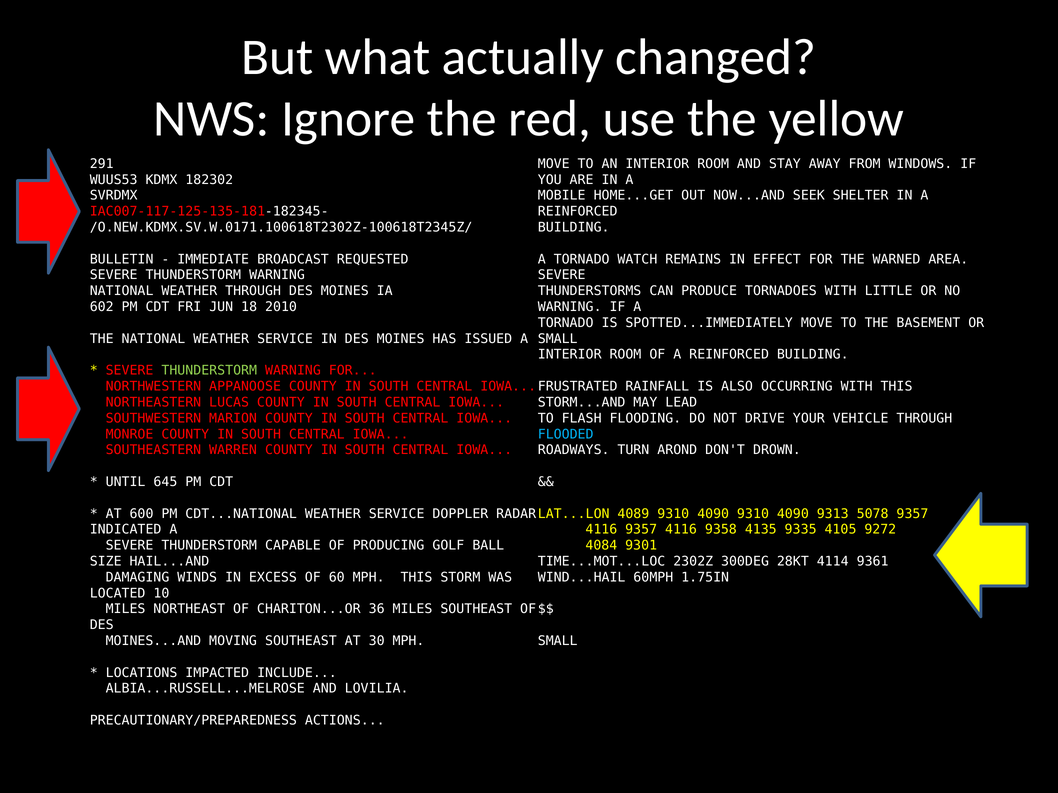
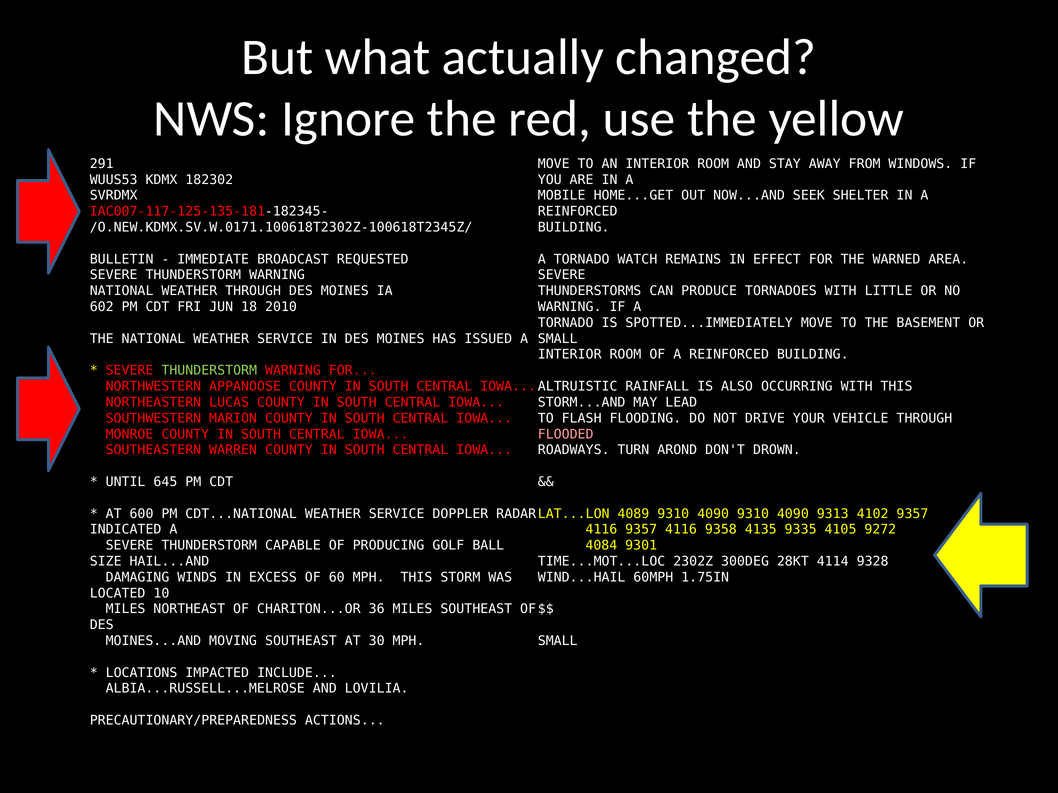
FRUSTRATED: FRUSTRATED -> ALTRUISTIC
FLOODED colour: light blue -> pink
5078: 5078 -> 4102
9361: 9361 -> 9328
